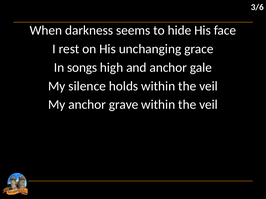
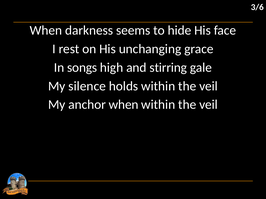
and anchor: anchor -> stirring
anchor grave: grave -> when
